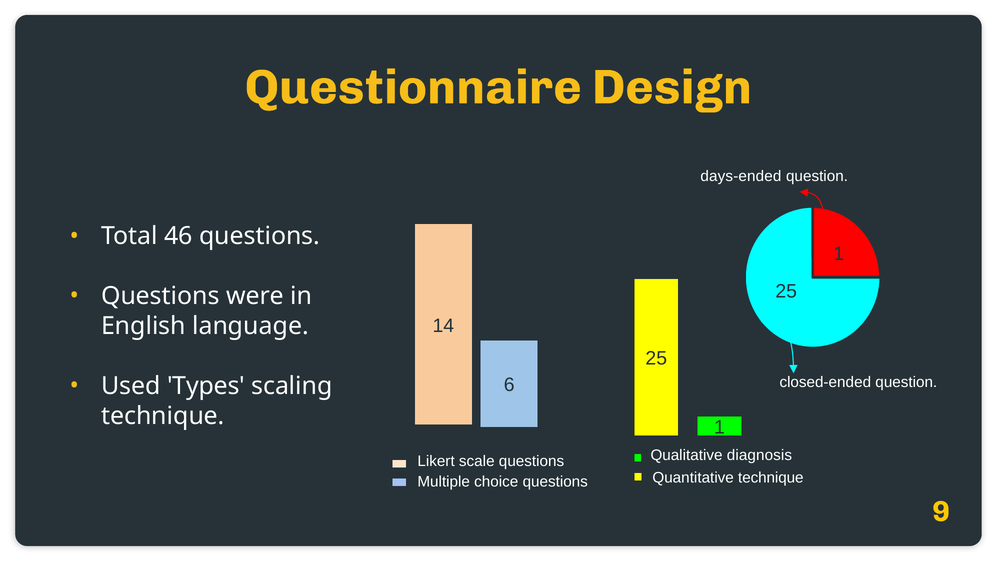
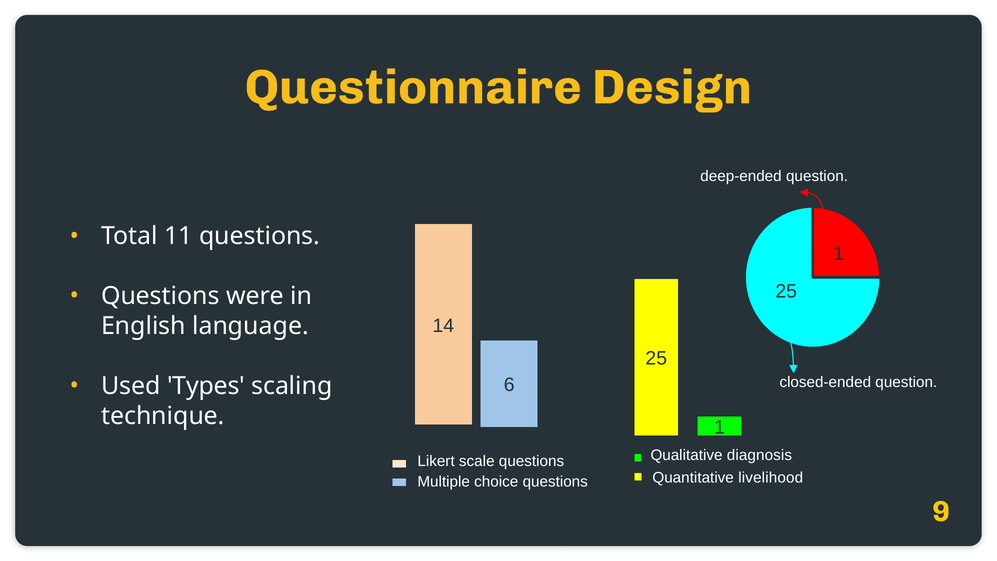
days-ended: days-ended -> deep-ended
46: 46 -> 11
Quantitative technique: technique -> livelihood
